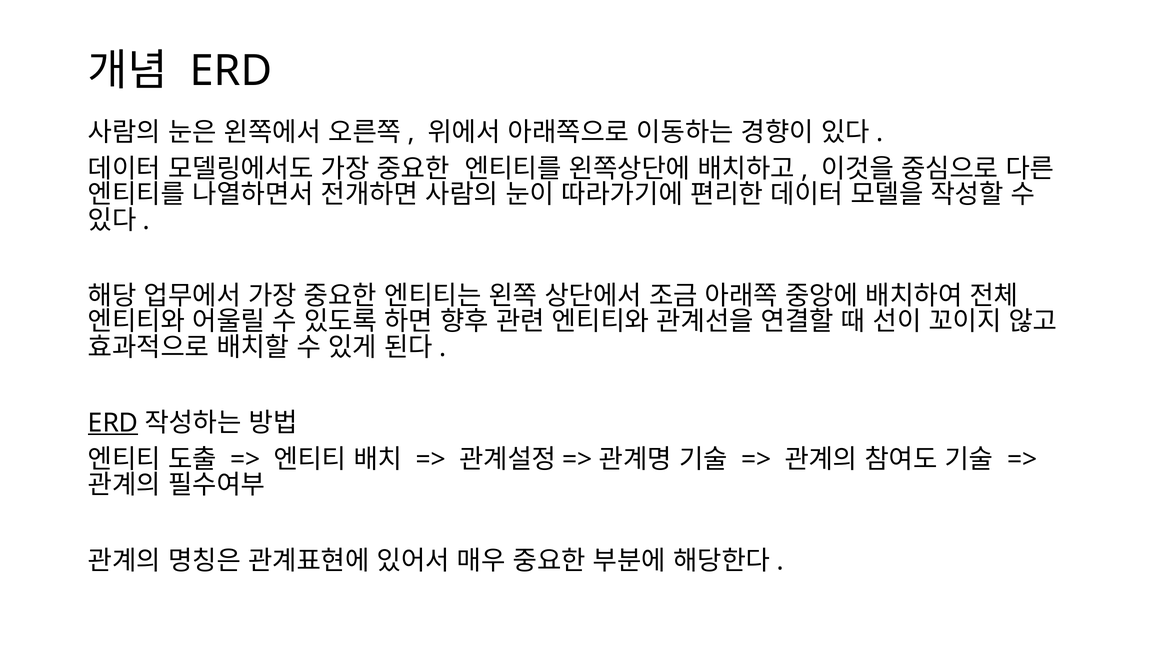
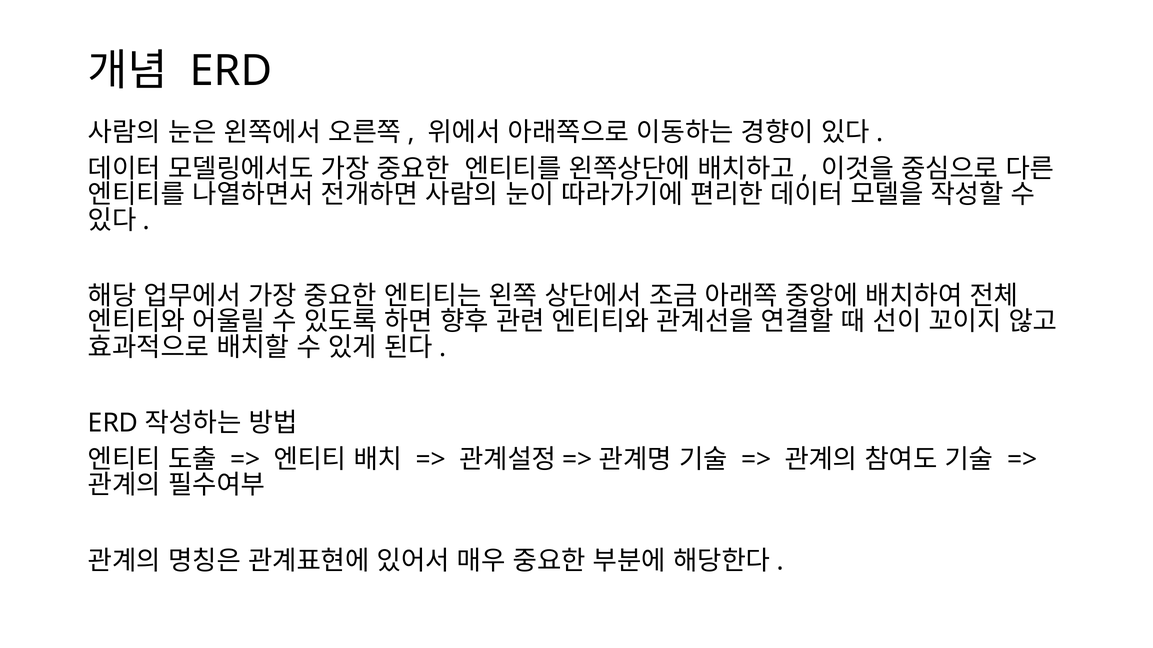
ERD at (113, 423) underline: present -> none
